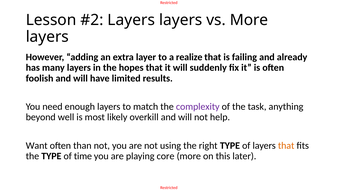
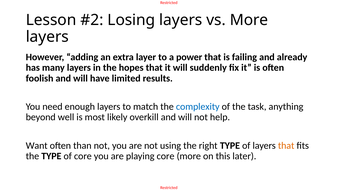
Layers at (131, 20): Layers -> Losing
realize: realize -> power
complexity colour: purple -> blue
of time: time -> core
